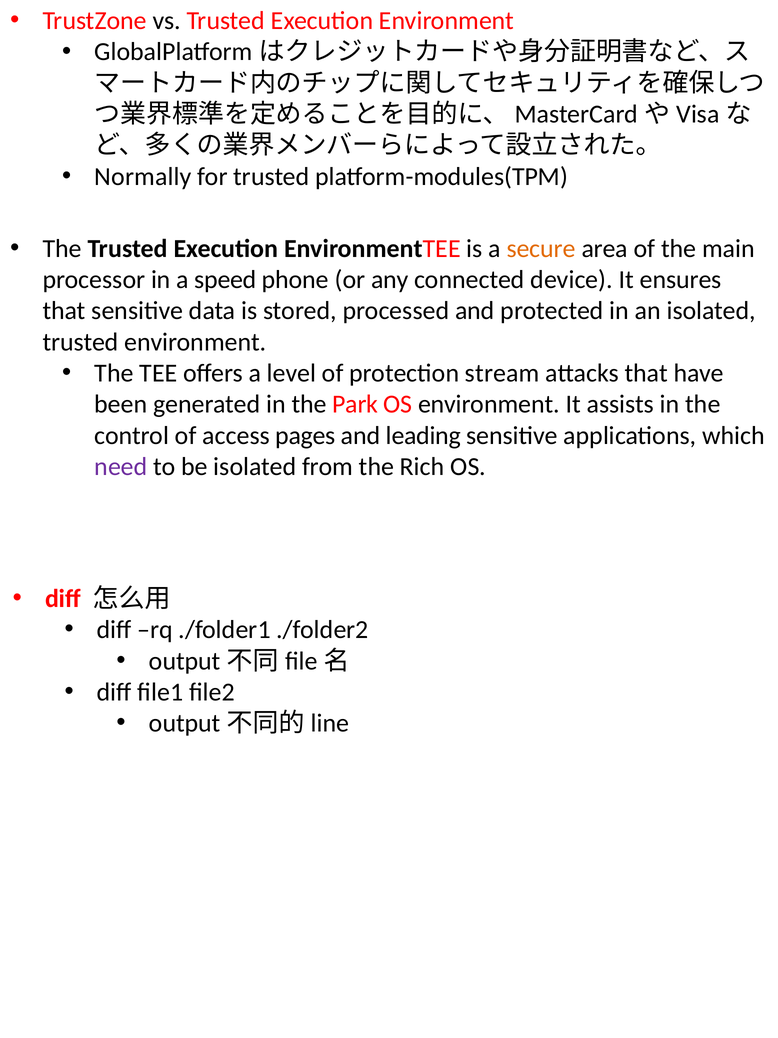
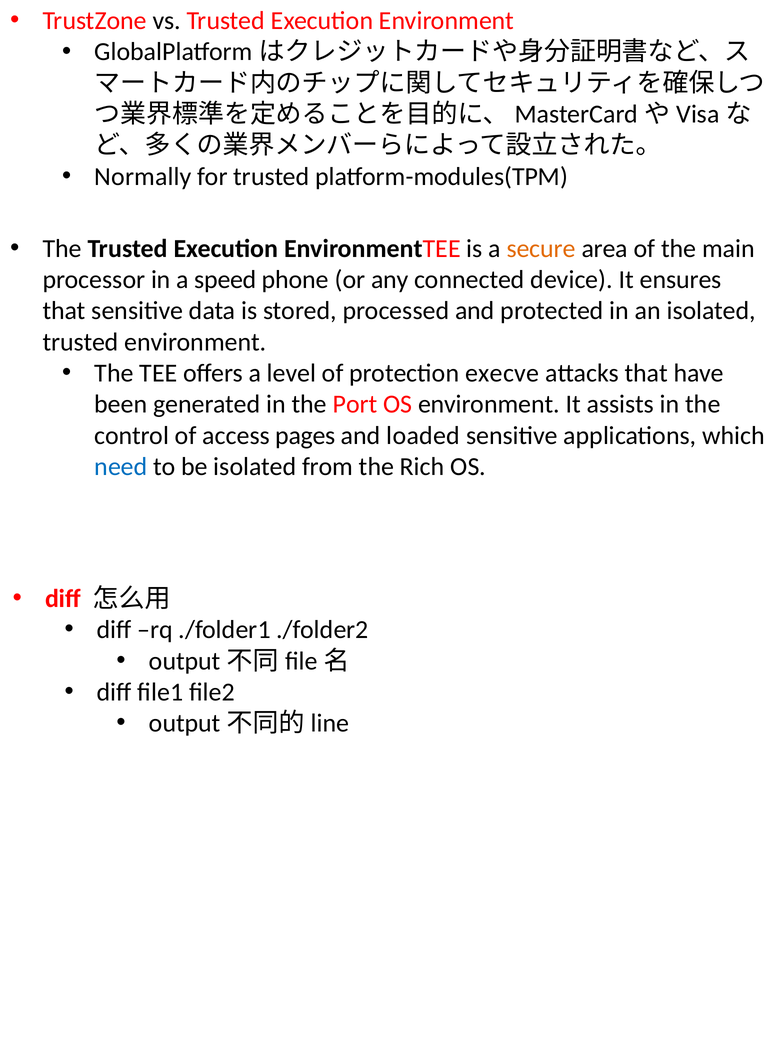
stream: stream -> execve
Park: Park -> Port
leading: leading -> loaded
need colour: purple -> blue
